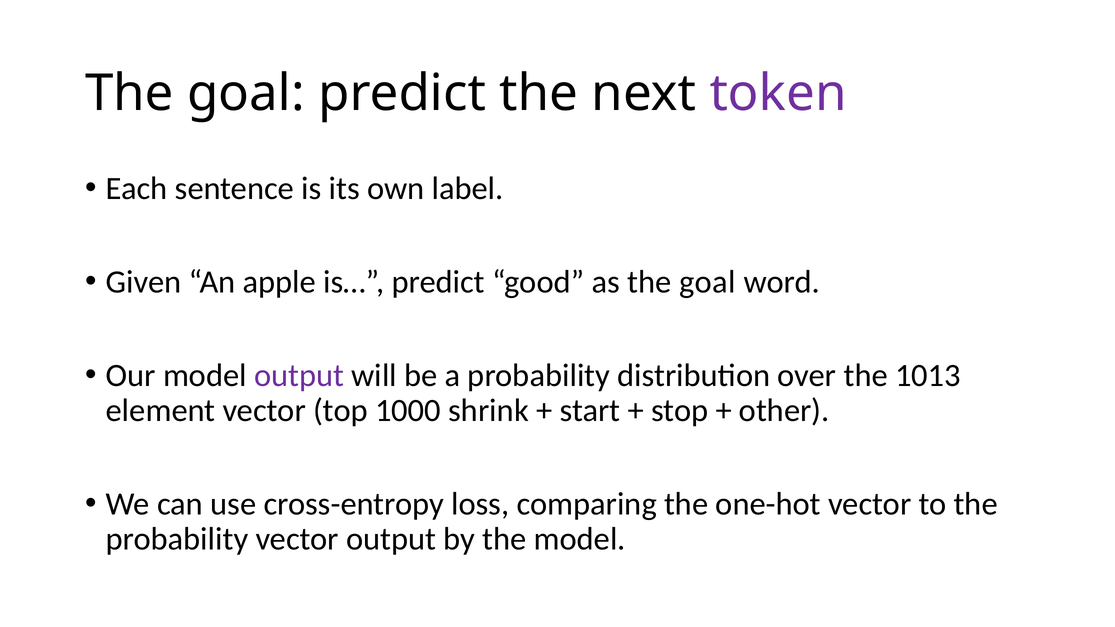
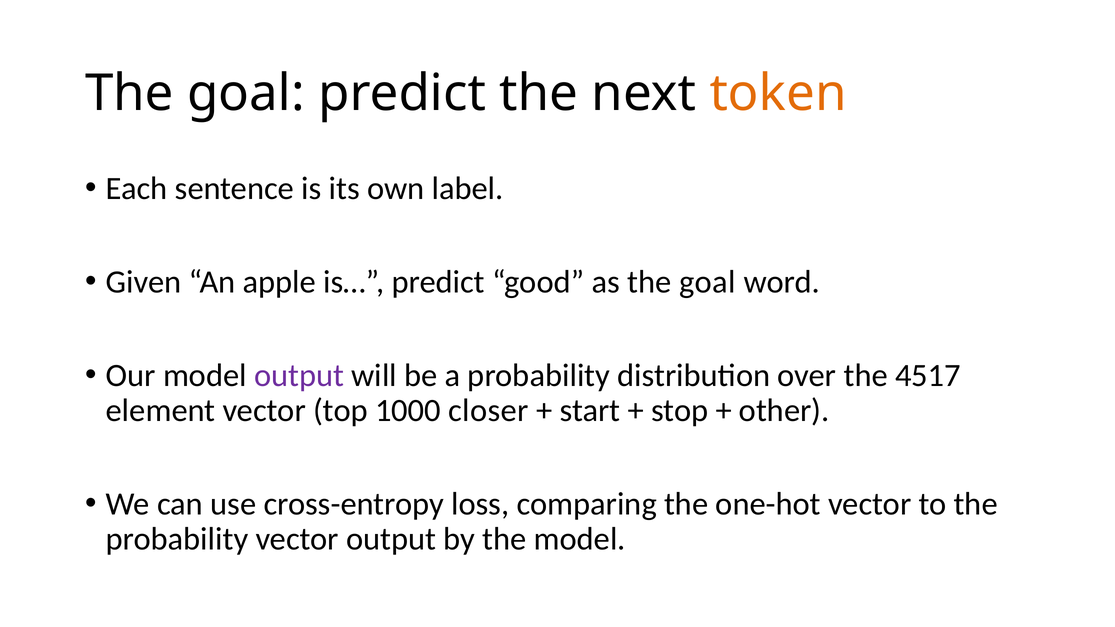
token colour: purple -> orange
1013: 1013 -> 4517
shrink: shrink -> closer
